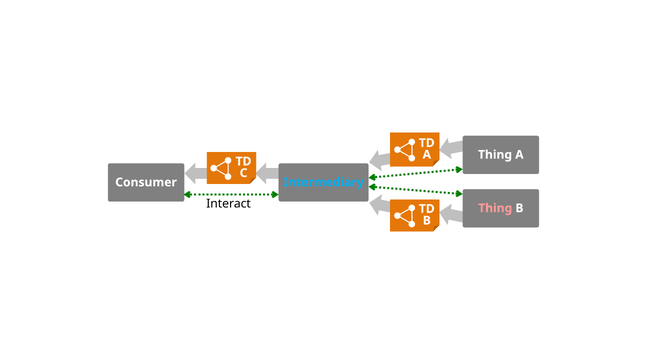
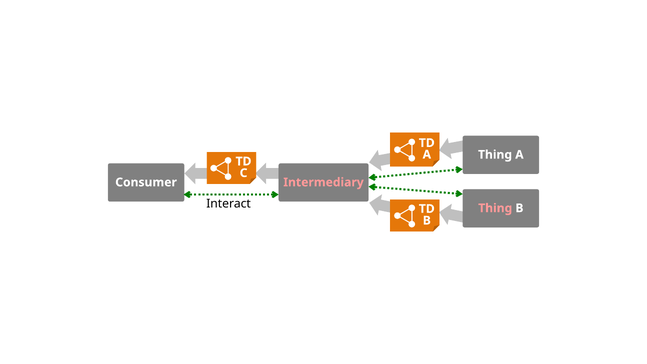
Intermediary colour: light blue -> pink
